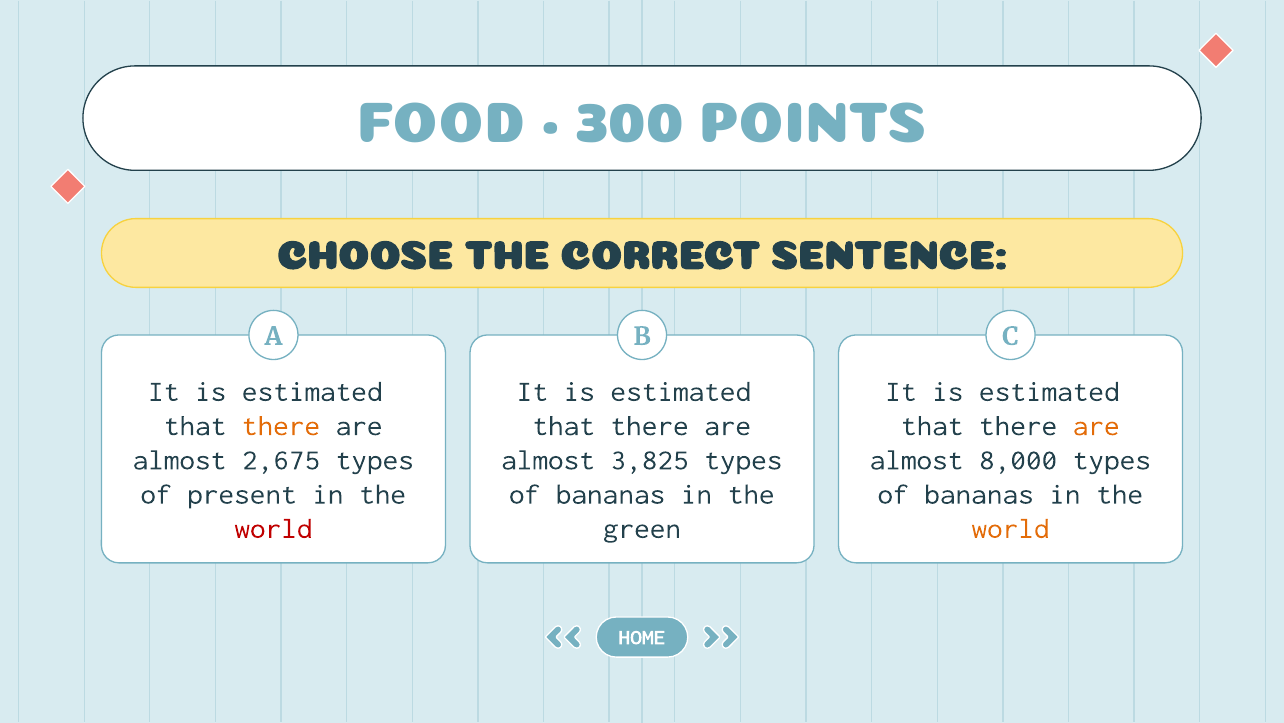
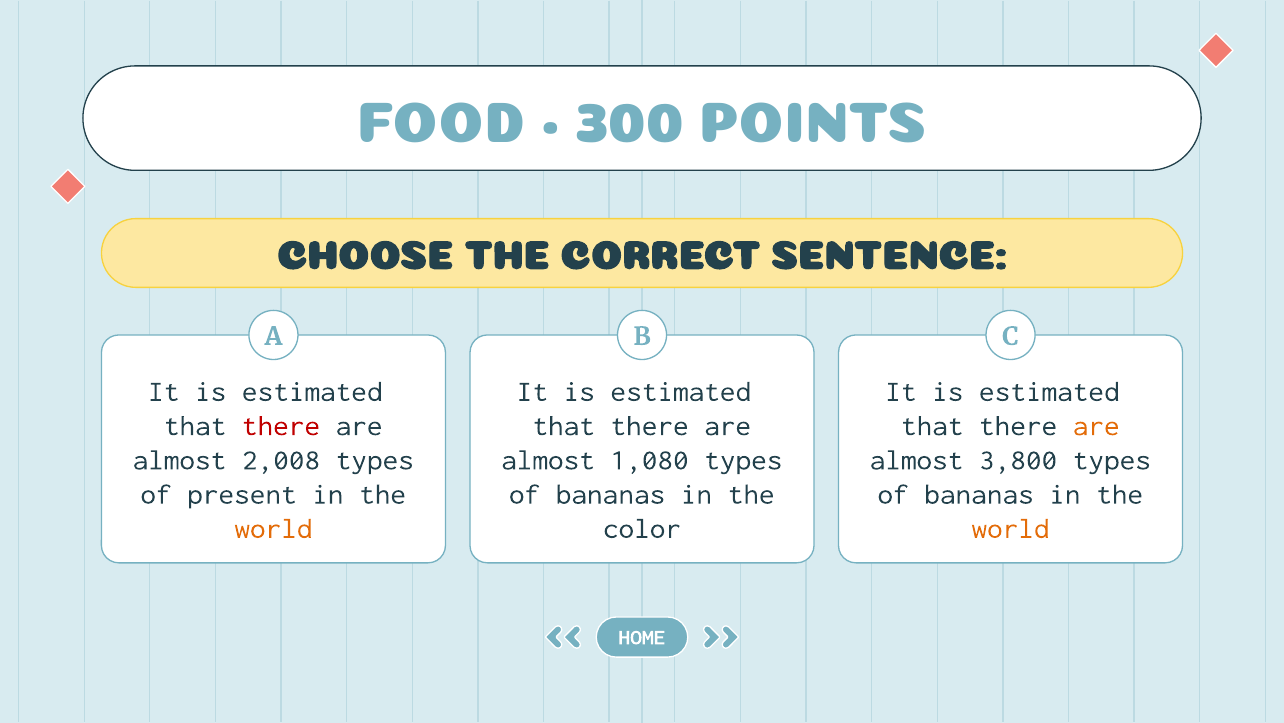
there at (281, 425) colour: orange -> red
2,675: 2,675 -> 2,008
3,825: 3,825 -> 1,080
8,000: 8,000 -> 3,800
world at (273, 528) colour: red -> orange
green: green -> color
